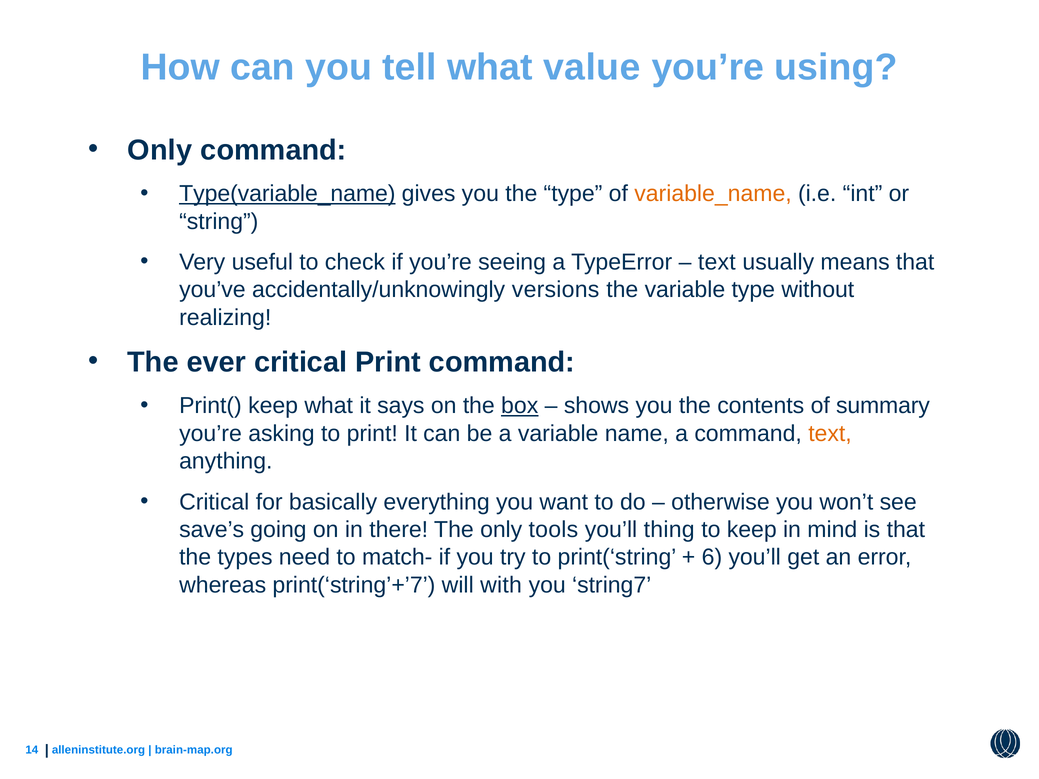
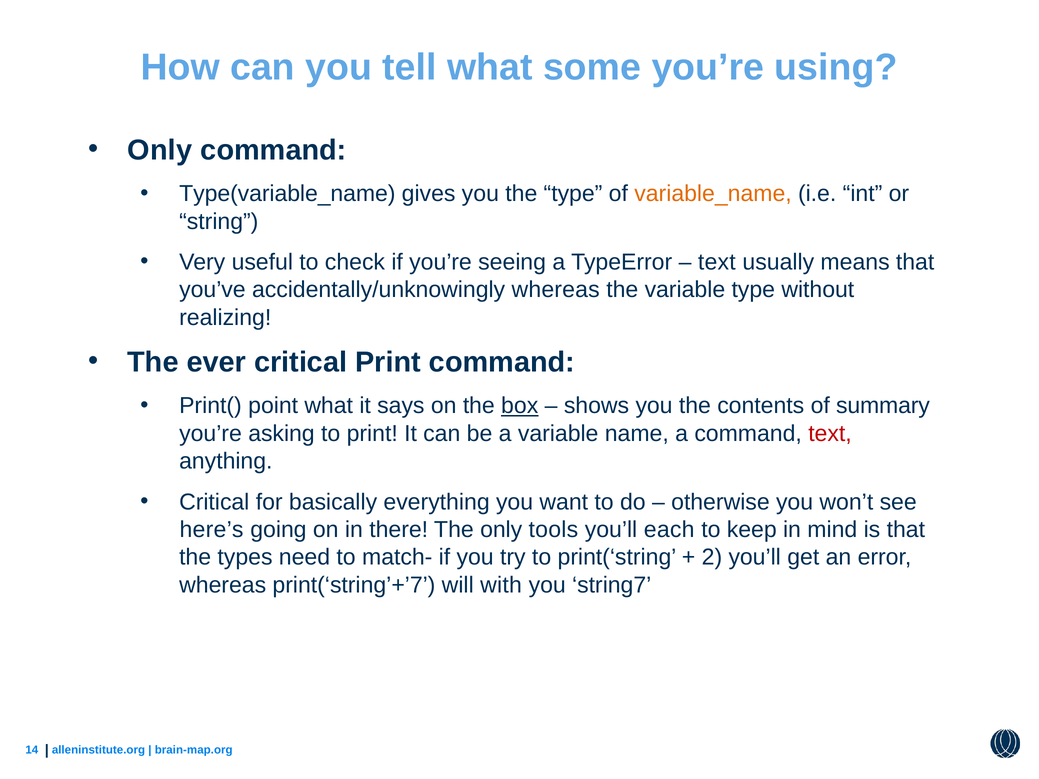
value: value -> some
Type(variable_name underline: present -> none
accidentally/unknowingly versions: versions -> whereas
Print( keep: keep -> point
text at (830, 434) colour: orange -> red
save’s: save’s -> here’s
thing: thing -> each
6: 6 -> 2
